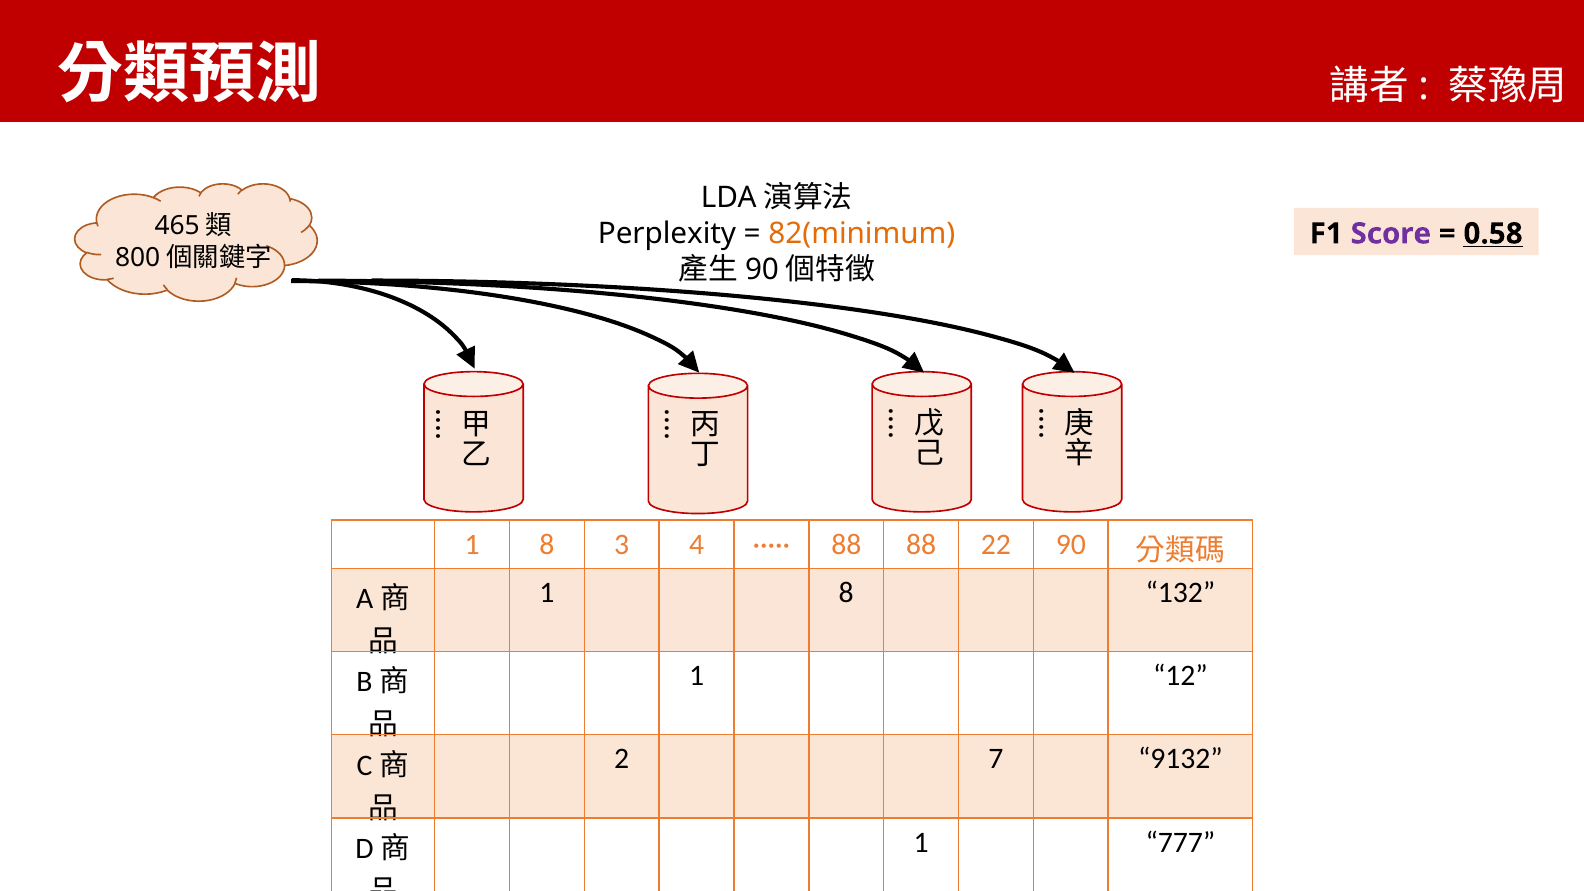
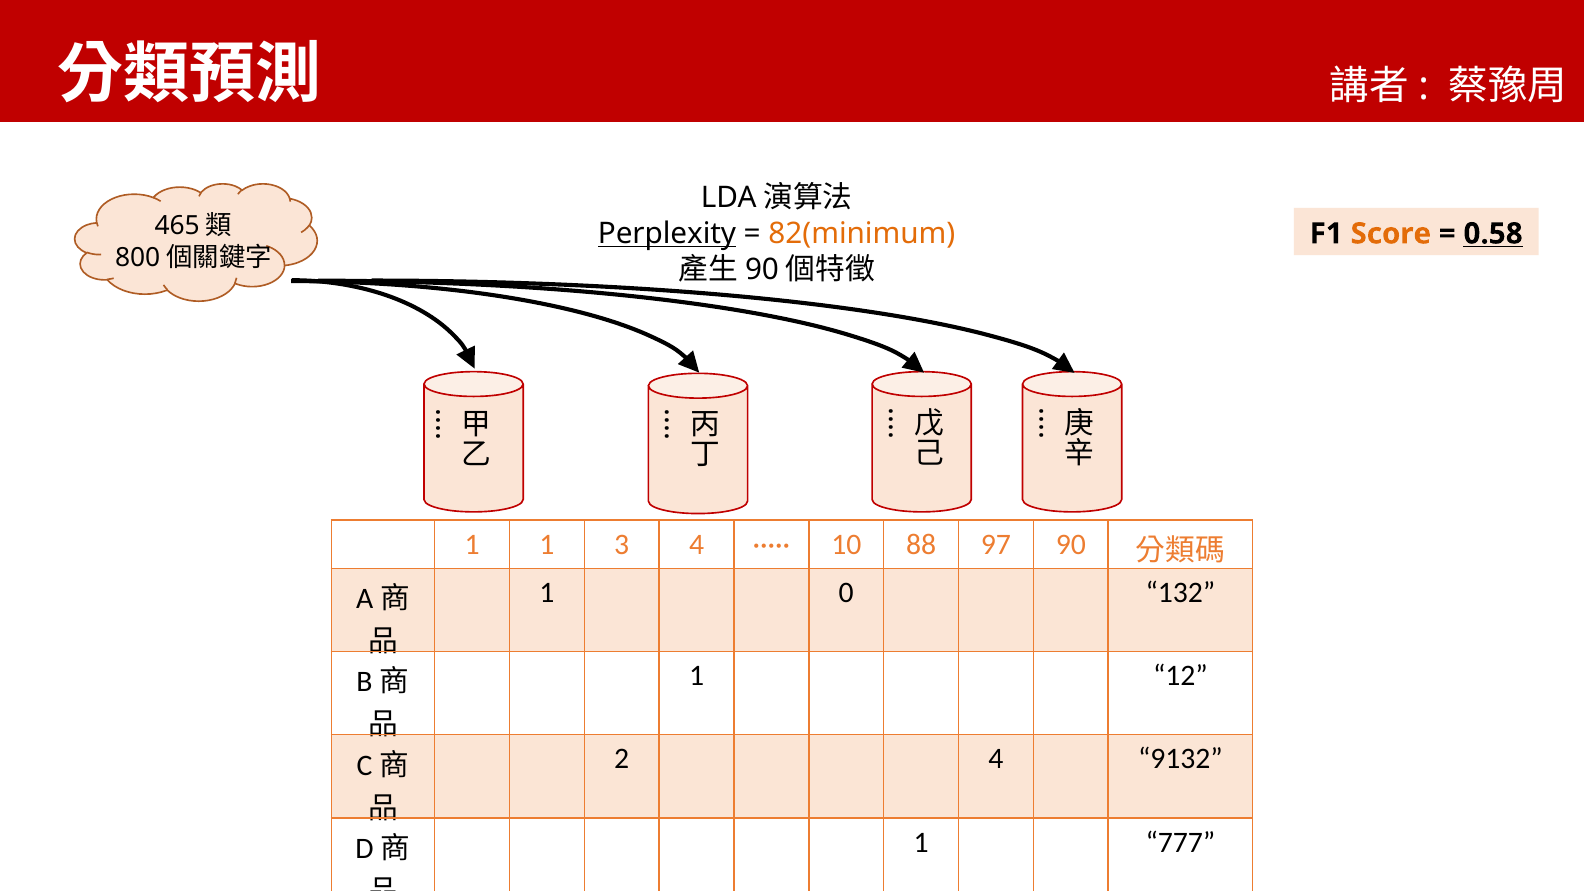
Perplexity underline: none -> present
Score colour: purple -> orange
8 at (547, 545): 8 -> 1
88 at (846, 545): 88 -> 10
22: 22 -> 97
8 at (846, 593): 8 -> 0
2 7: 7 -> 4
